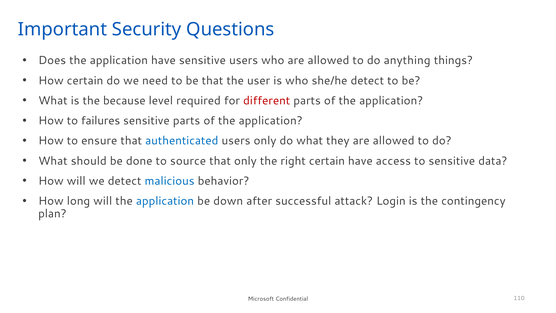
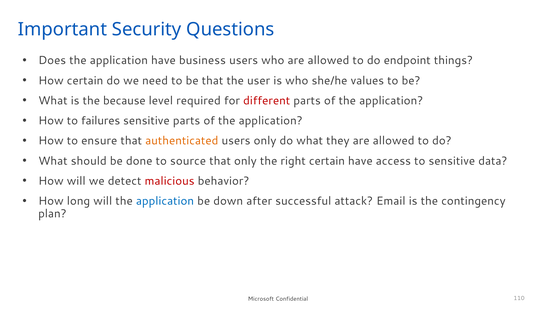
have sensitive: sensitive -> business
anything: anything -> endpoint
she/he detect: detect -> values
authenticated colour: blue -> orange
malicious colour: blue -> red
Login: Login -> Email
